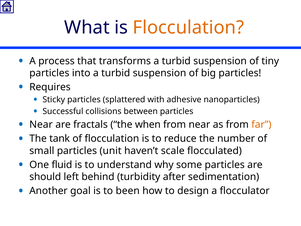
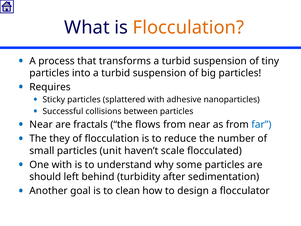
when: when -> flows
far colour: orange -> blue
tank: tank -> they
One fluid: fluid -> with
been: been -> clean
